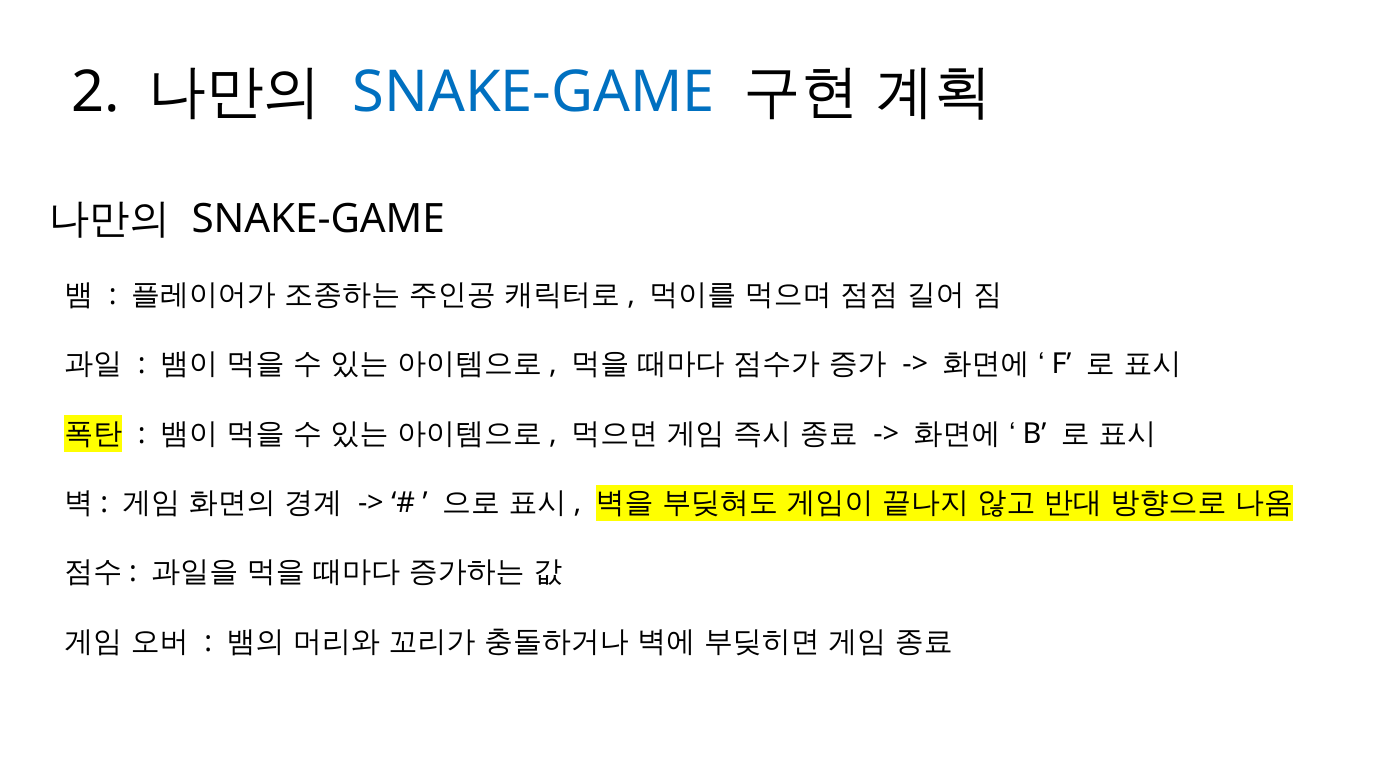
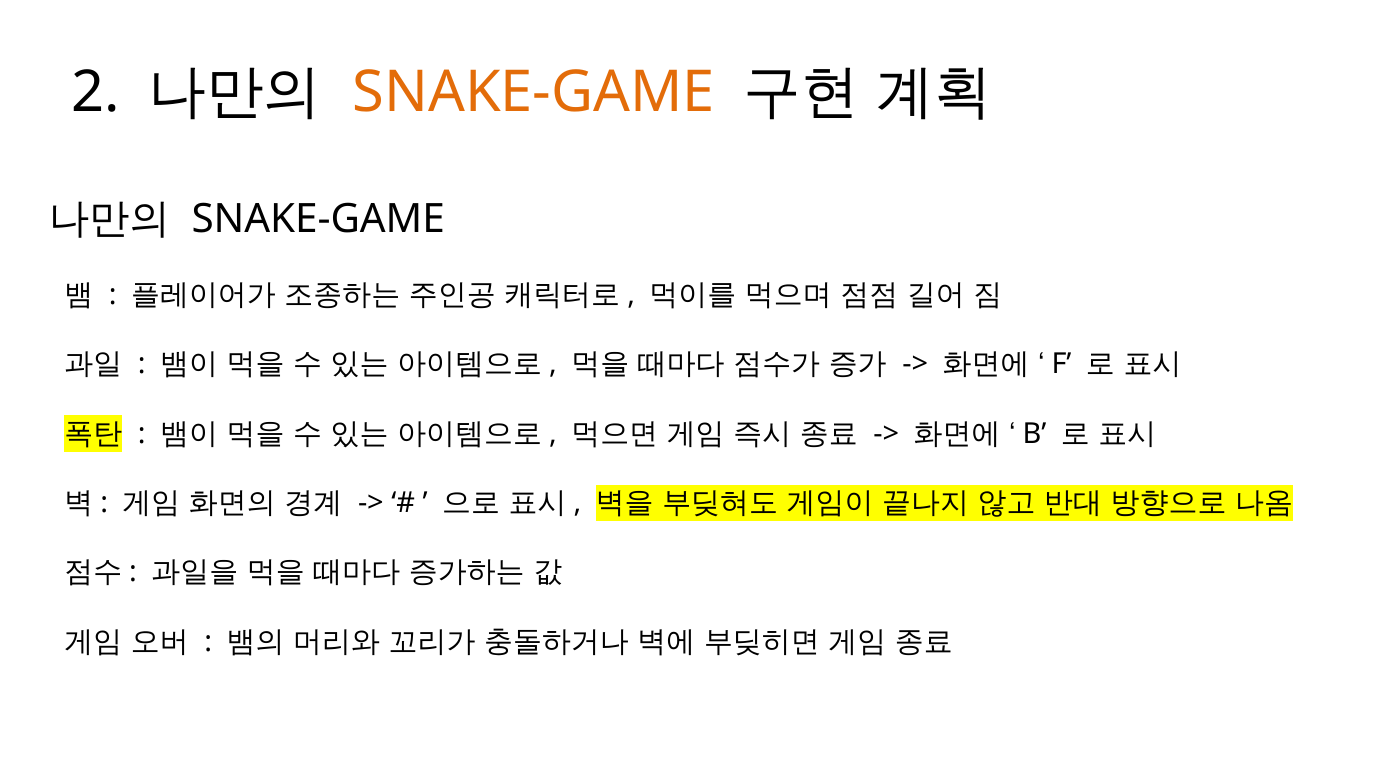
SNAKE-GAME at (534, 93) colour: blue -> orange
